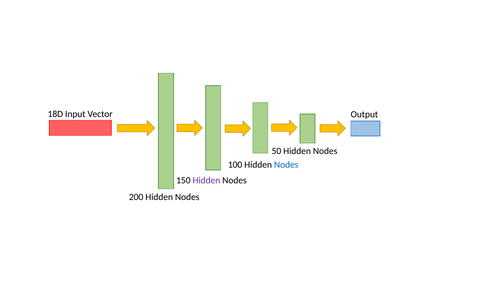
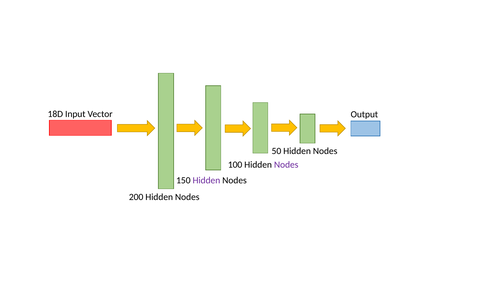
Nodes at (286, 165) colour: blue -> purple
